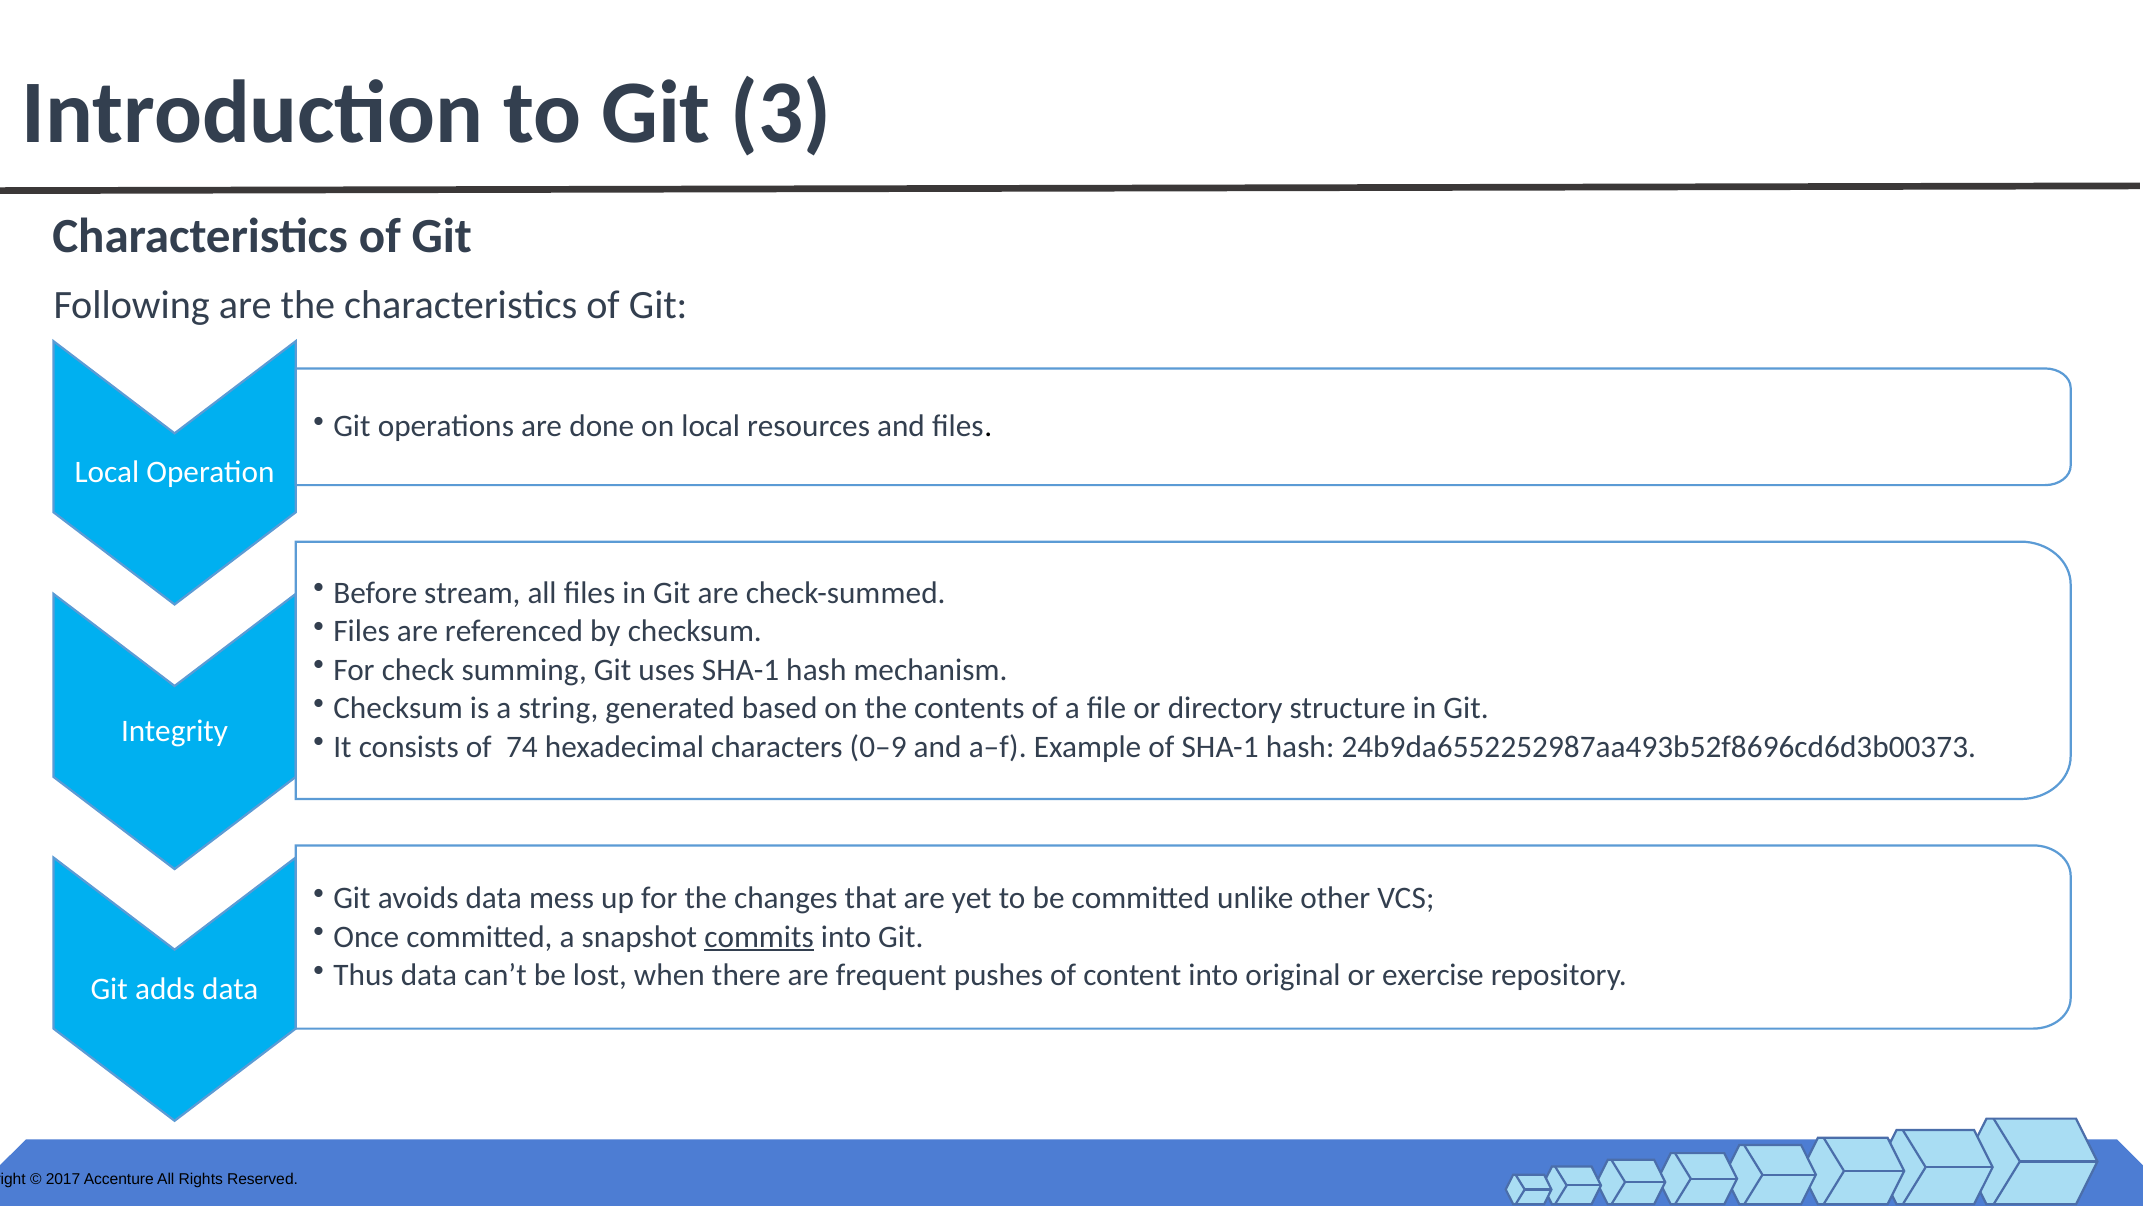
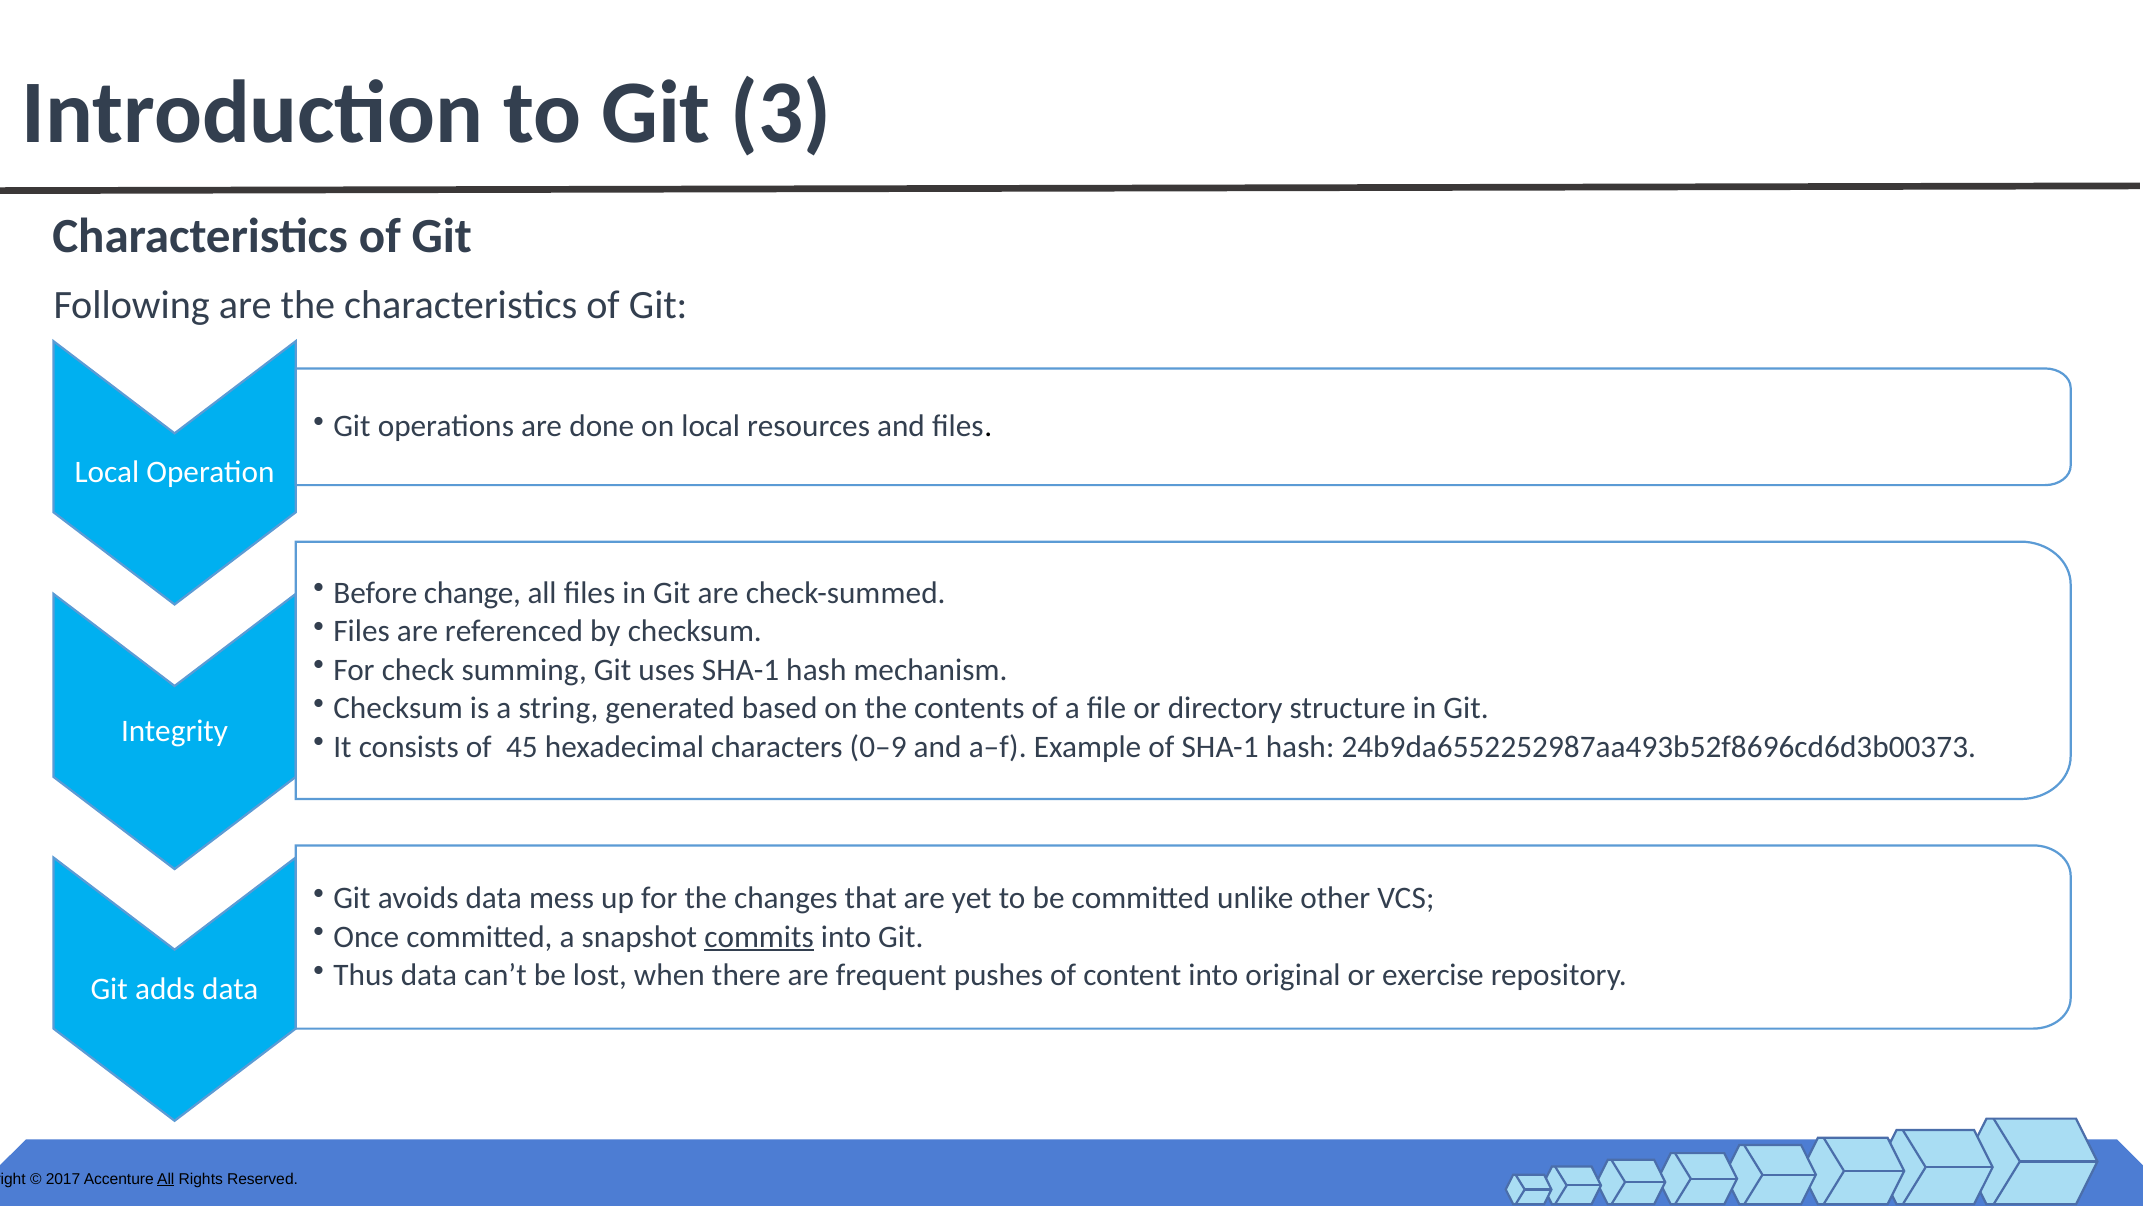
stream: stream -> change
74: 74 -> 45
All at (166, 1179) underline: none -> present
